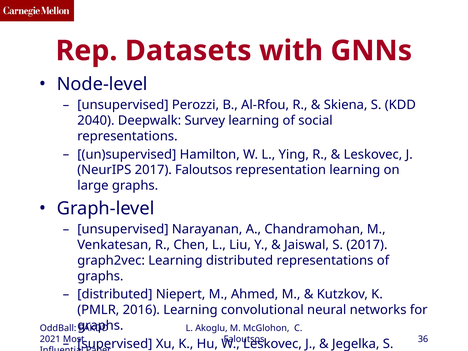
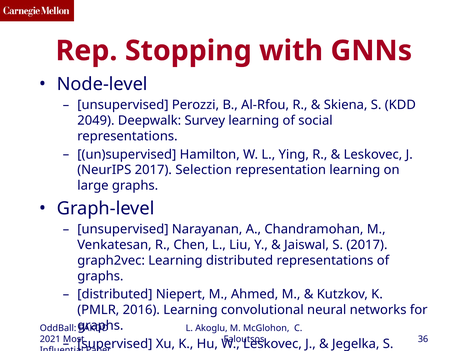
Datasets: Datasets -> Stopping
2040: 2040 -> 2049
2017 Faloutsos: Faloutsos -> Selection
